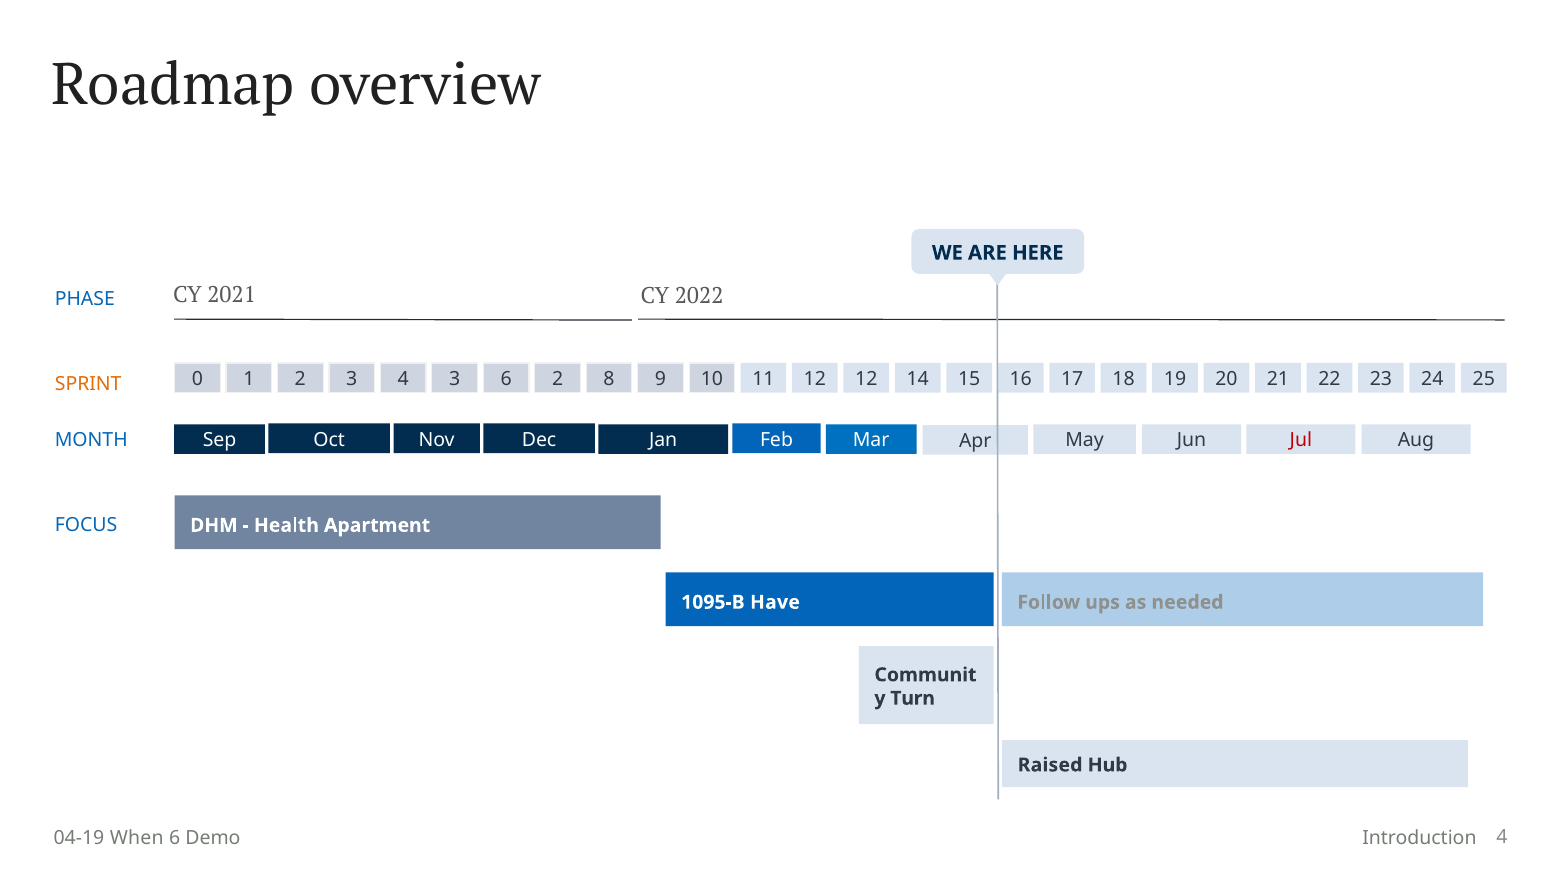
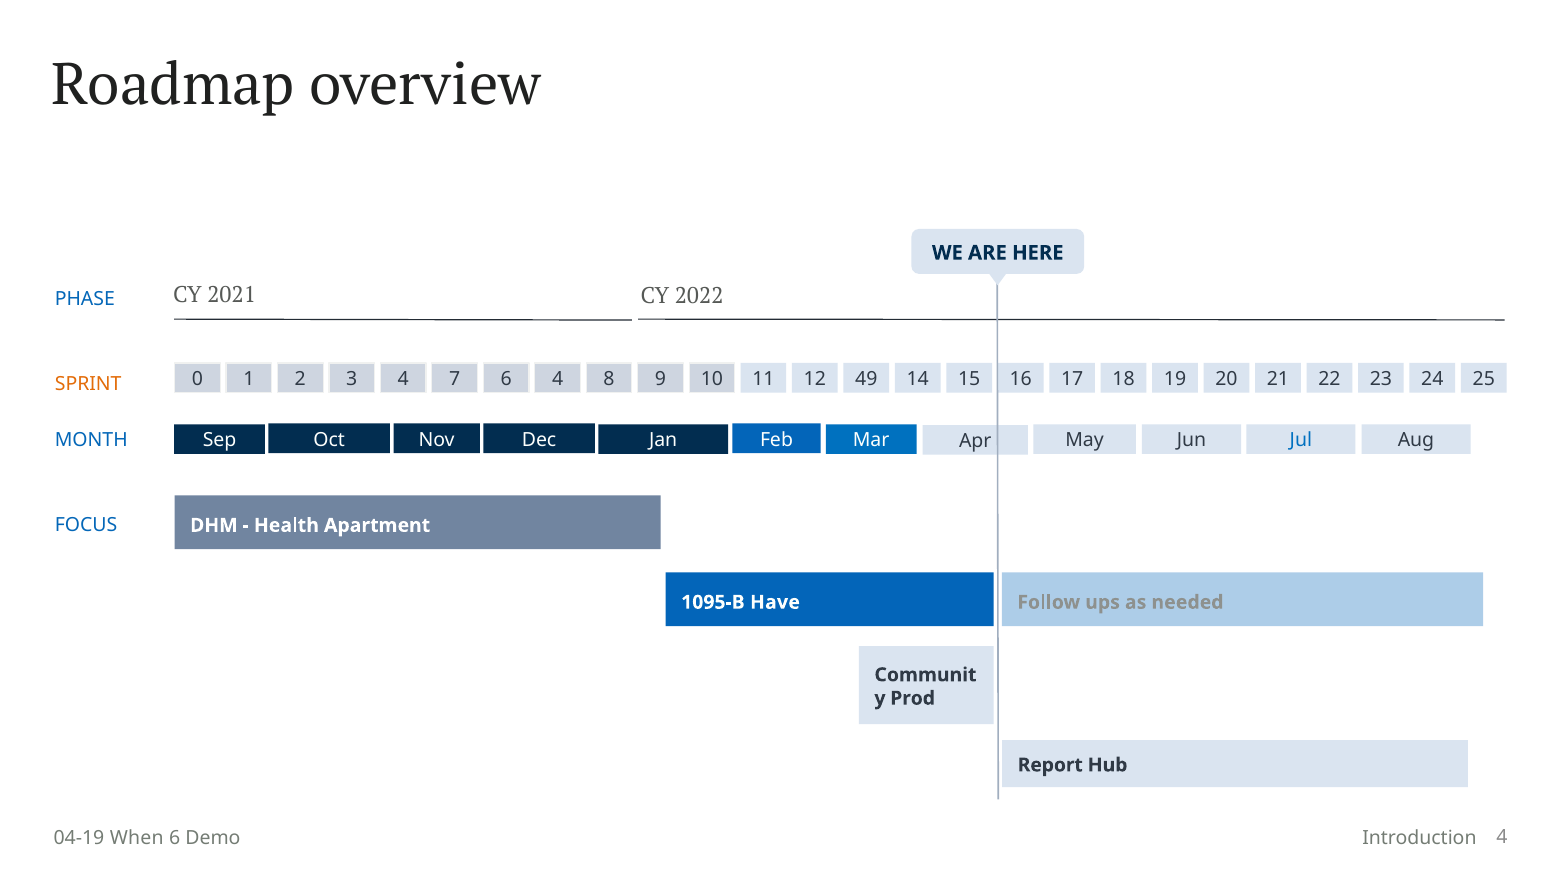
4 3: 3 -> 7
6 2: 2 -> 4
12 12: 12 -> 49
Jul colour: red -> blue
Turn: Turn -> Prod
Raised: Raised -> Report
